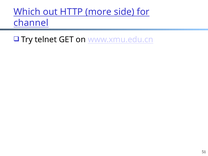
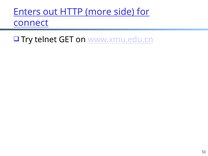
Which: Which -> Enters
channel: channel -> connect
